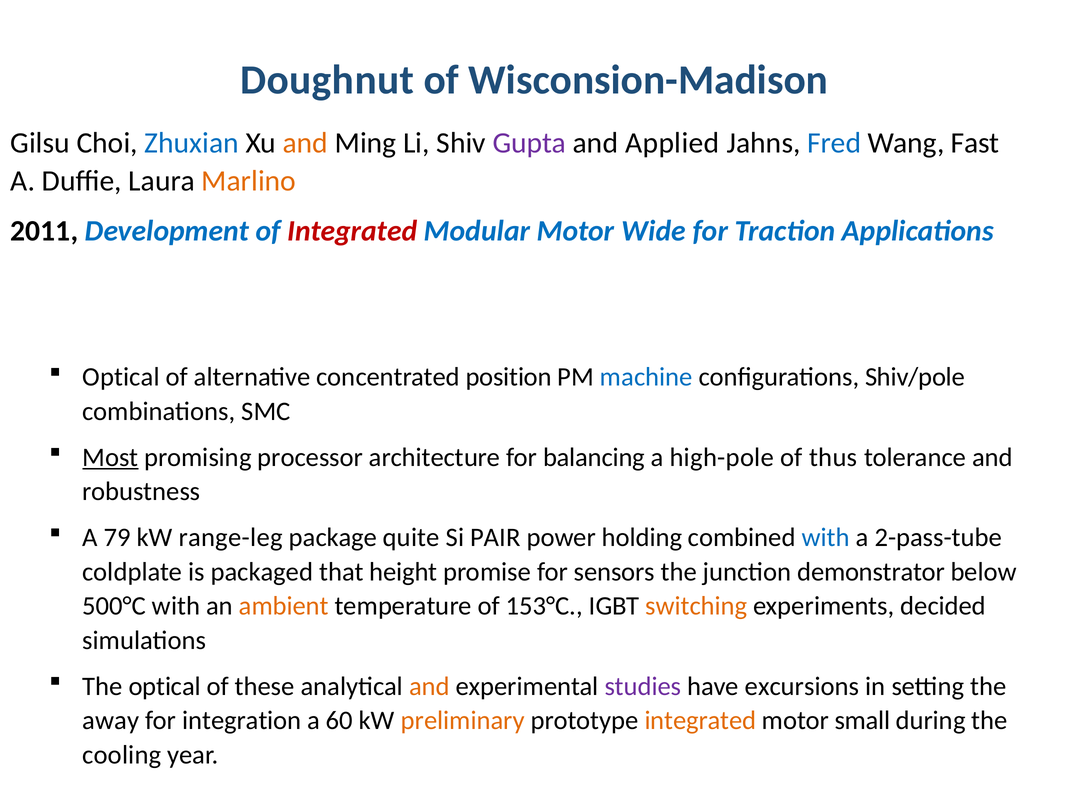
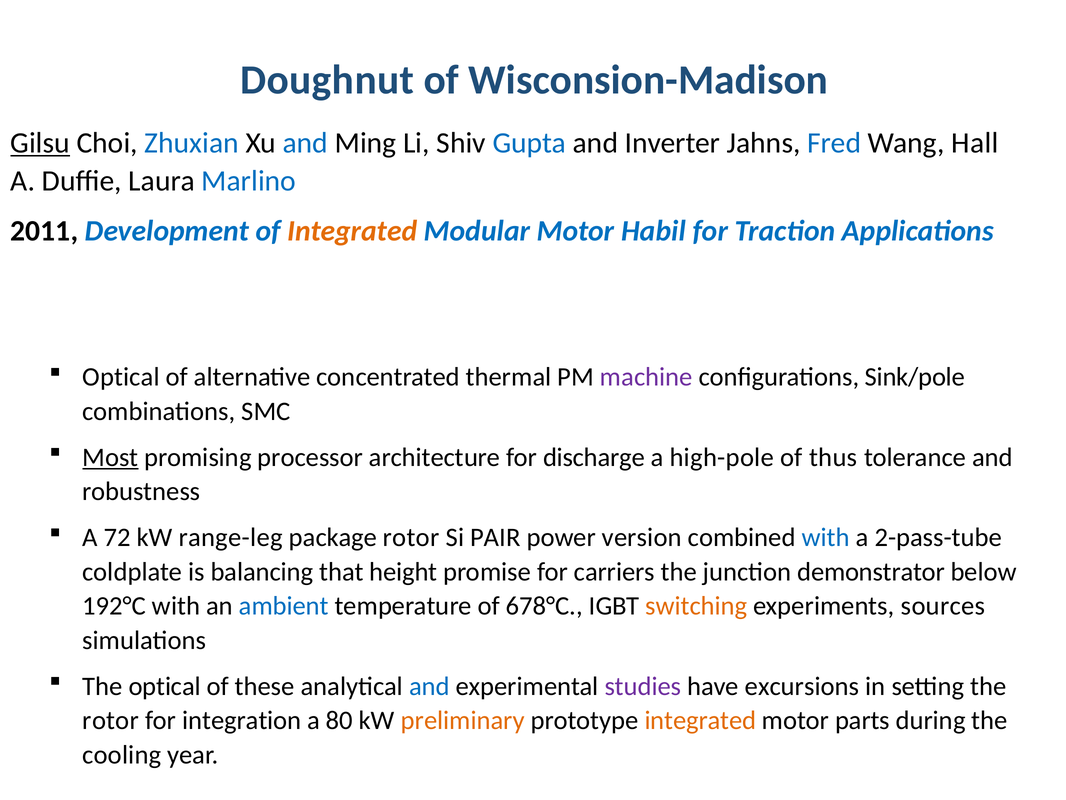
Gilsu underline: none -> present
and at (305, 143) colour: orange -> blue
Gupta colour: purple -> blue
Applied: Applied -> Inverter
Fast: Fast -> Hall
Marlino colour: orange -> blue
Integrated at (352, 231) colour: red -> orange
Wide: Wide -> Habil
position: position -> thermal
machine colour: blue -> purple
Shiv/pole: Shiv/pole -> Sink/pole
balancing: balancing -> discharge
79: 79 -> 72
package quite: quite -> rotor
holding: holding -> version
packaged: packaged -> balancing
sensors: sensors -> carriers
500°C: 500°C -> 192°C
ambient colour: orange -> blue
153°C: 153°C -> 678°C
decided: decided -> sources
and at (429, 686) colour: orange -> blue
away at (111, 720): away -> rotor
60: 60 -> 80
small: small -> parts
